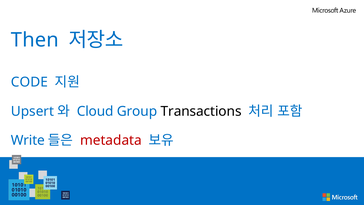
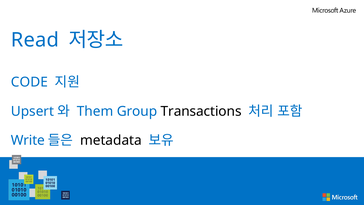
Then: Then -> Read
Cloud: Cloud -> Them
metadata colour: red -> black
